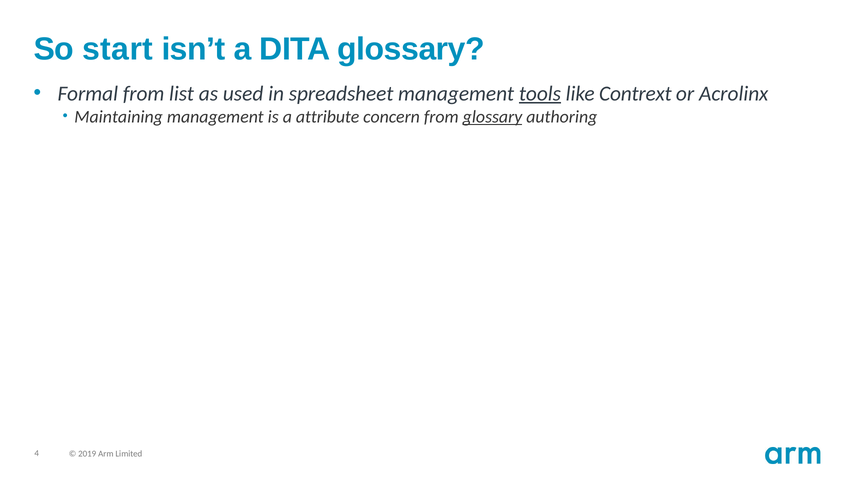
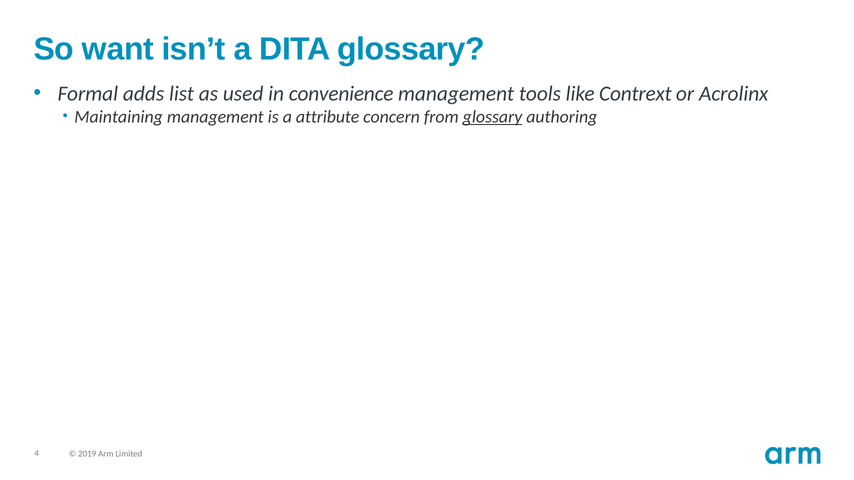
start: start -> want
Formal from: from -> adds
spreadsheet: spreadsheet -> convenience
tools underline: present -> none
